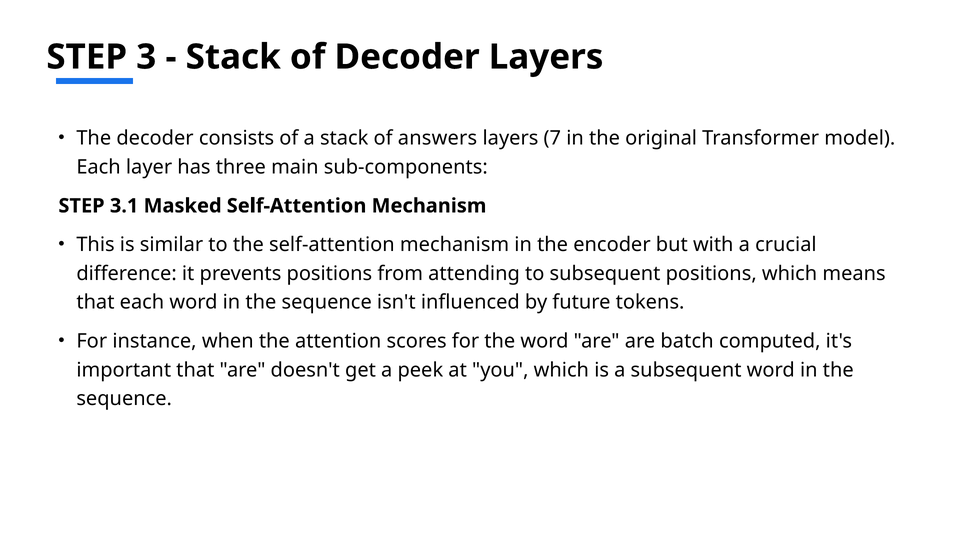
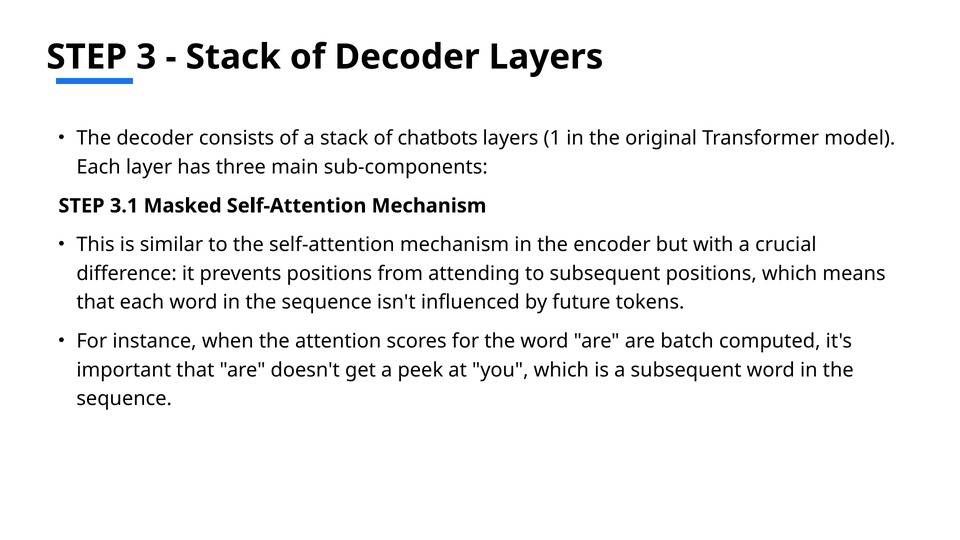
answers: answers -> chatbots
7: 7 -> 1
